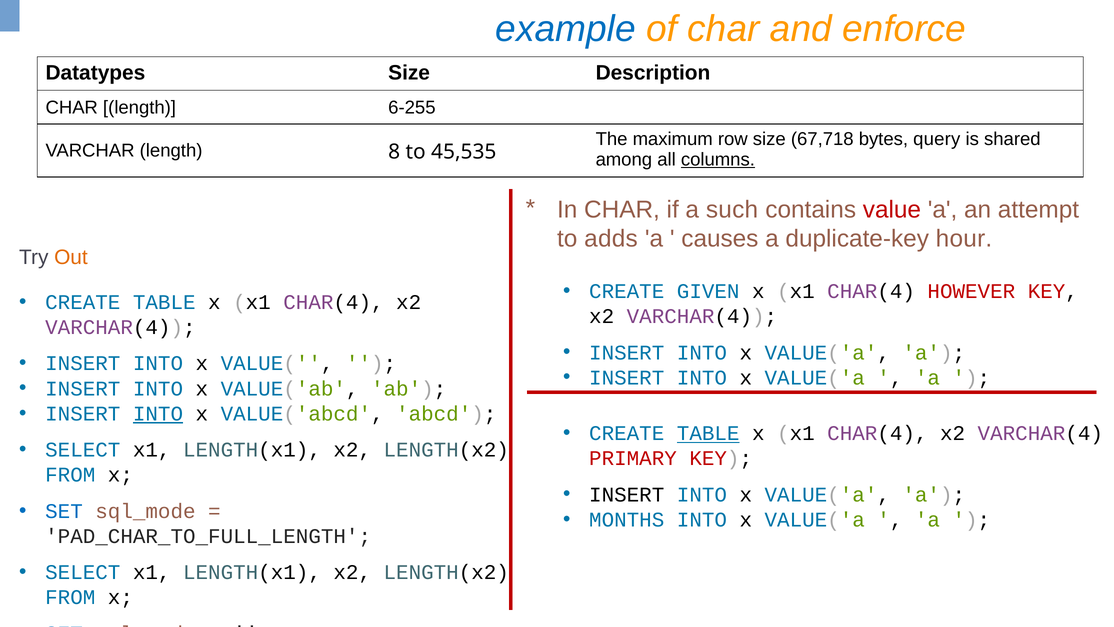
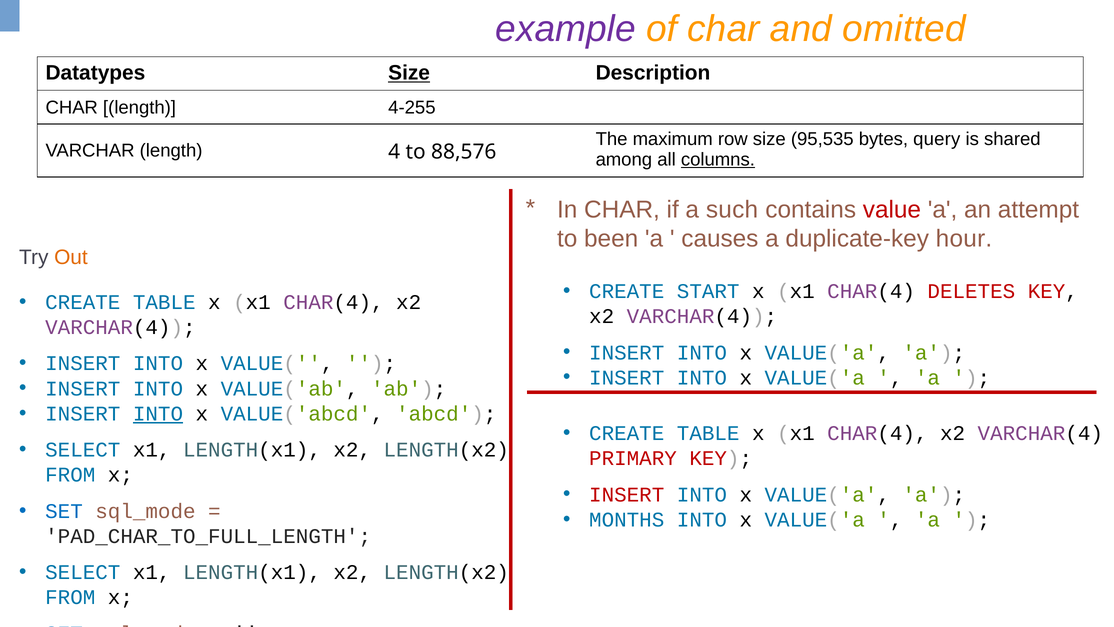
example colour: blue -> purple
enforce: enforce -> omitted
Size at (409, 73) underline: none -> present
6-255: 6-255 -> 4-255
67,718: 67,718 -> 95,535
8: 8 -> 4
45,535: 45,535 -> 88,576
adds: adds -> been
GIVEN: GIVEN -> START
HOWEVER: HOWEVER -> DELETES
TABLE at (708, 433) underline: present -> none
INSERT at (627, 494) colour: black -> red
